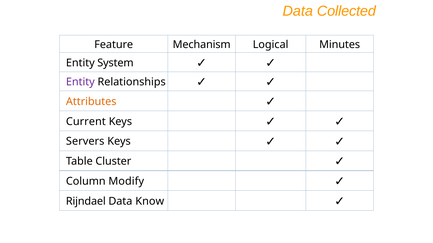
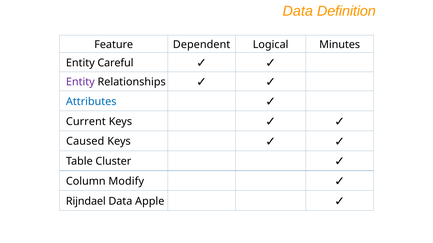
Collected: Collected -> Definition
Mechanism: Mechanism -> Dependent
System: System -> Careful
Attributes colour: orange -> blue
Servers: Servers -> Caused
Know: Know -> Apple
